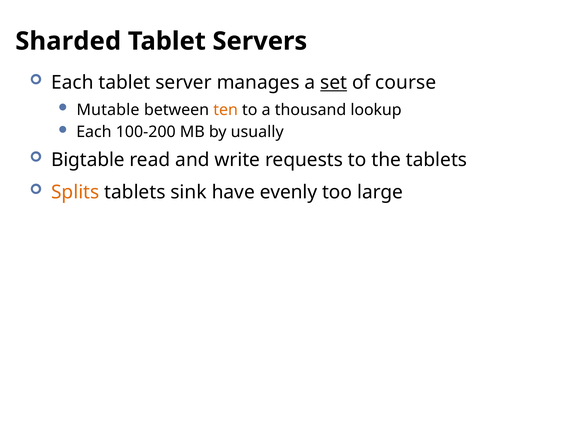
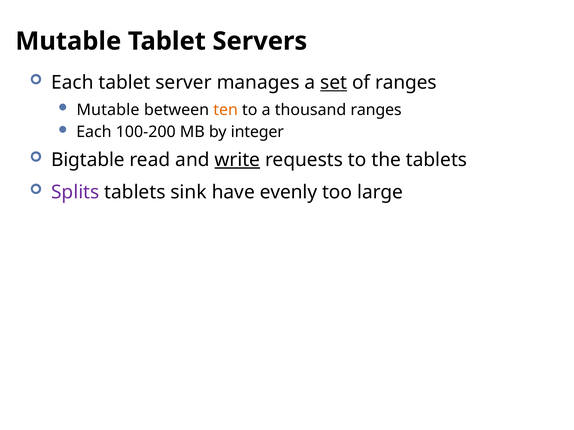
Sharded at (68, 41): Sharded -> Mutable
of course: course -> ranges
thousand lookup: lookup -> ranges
usually: usually -> integer
write underline: none -> present
Splits colour: orange -> purple
